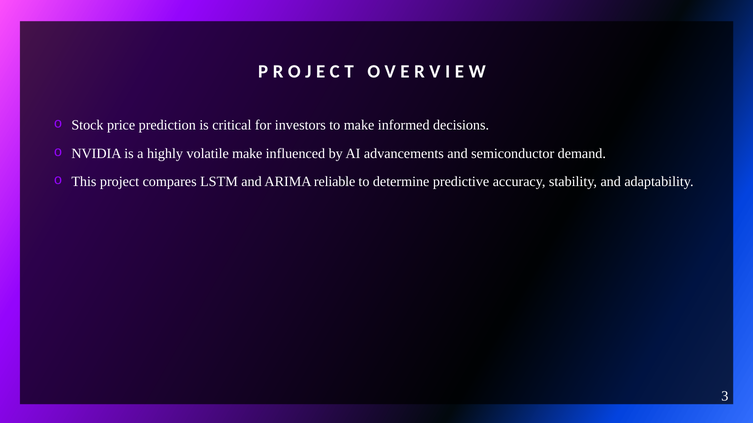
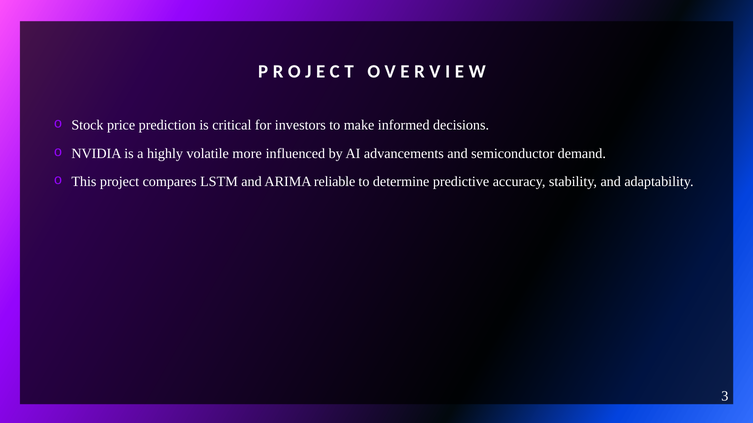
volatile make: make -> more
